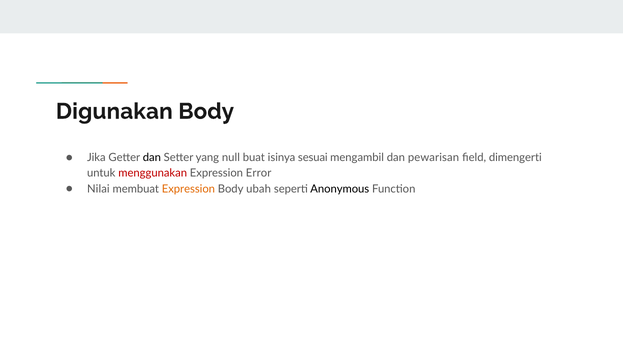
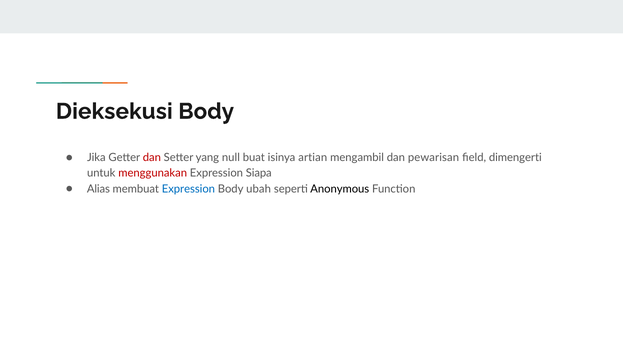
Digunakan: Digunakan -> Dieksekusi
dan at (152, 157) colour: black -> red
sesuai: sesuai -> artian
Error: Error -> Siapa
Nilai: Nilai -> Alias
Expression at (188, 188) colour: orange -> blue
